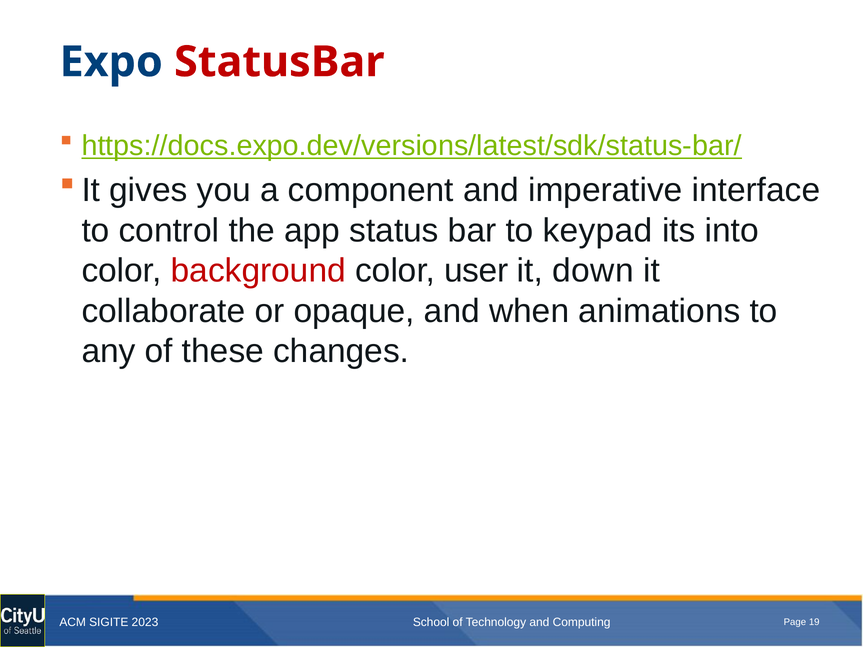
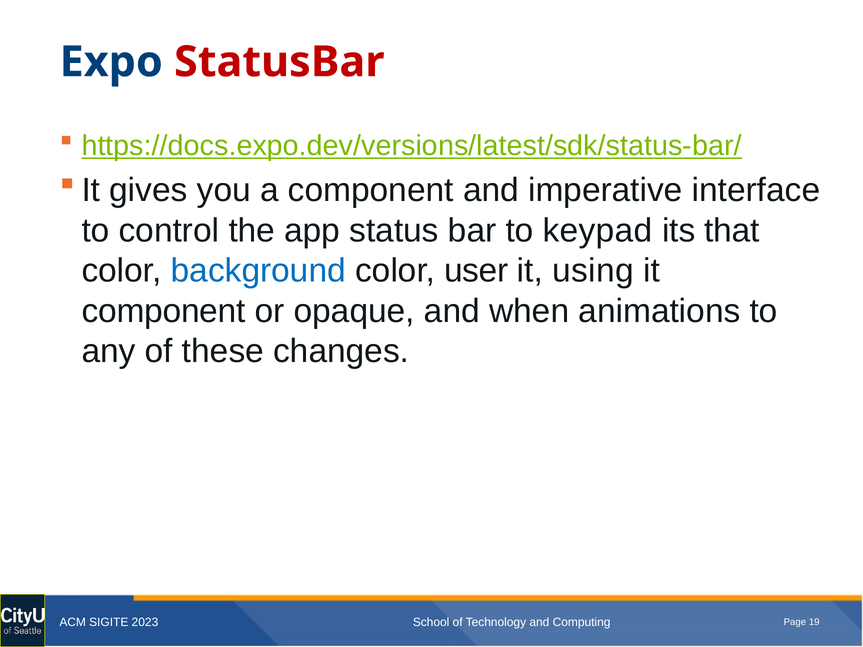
into: into -> that
background colour: red -> blue
down: down -> using
collaborate at (163, 311): collaborate -> component
